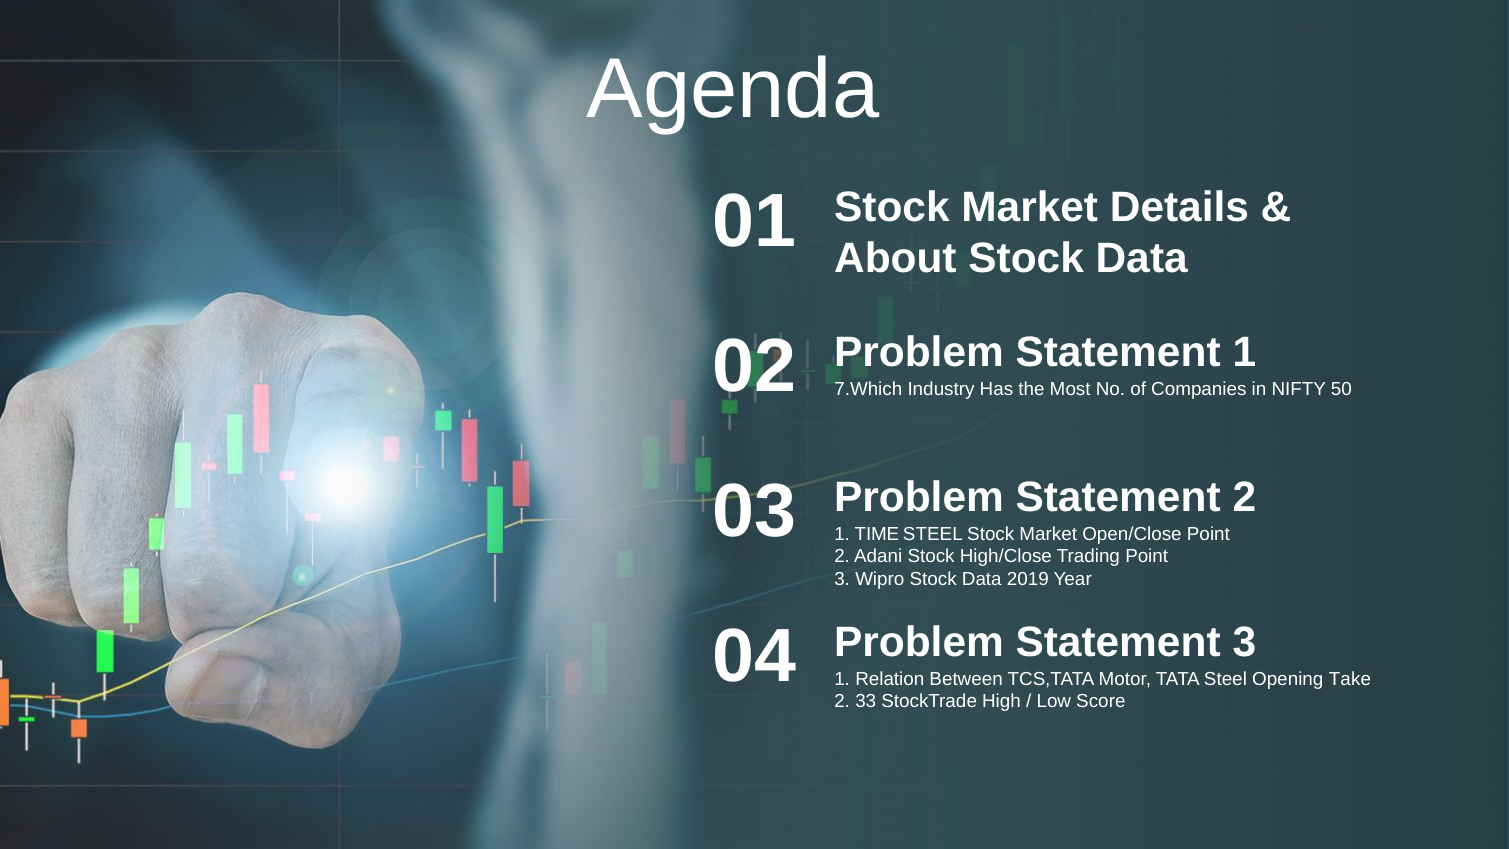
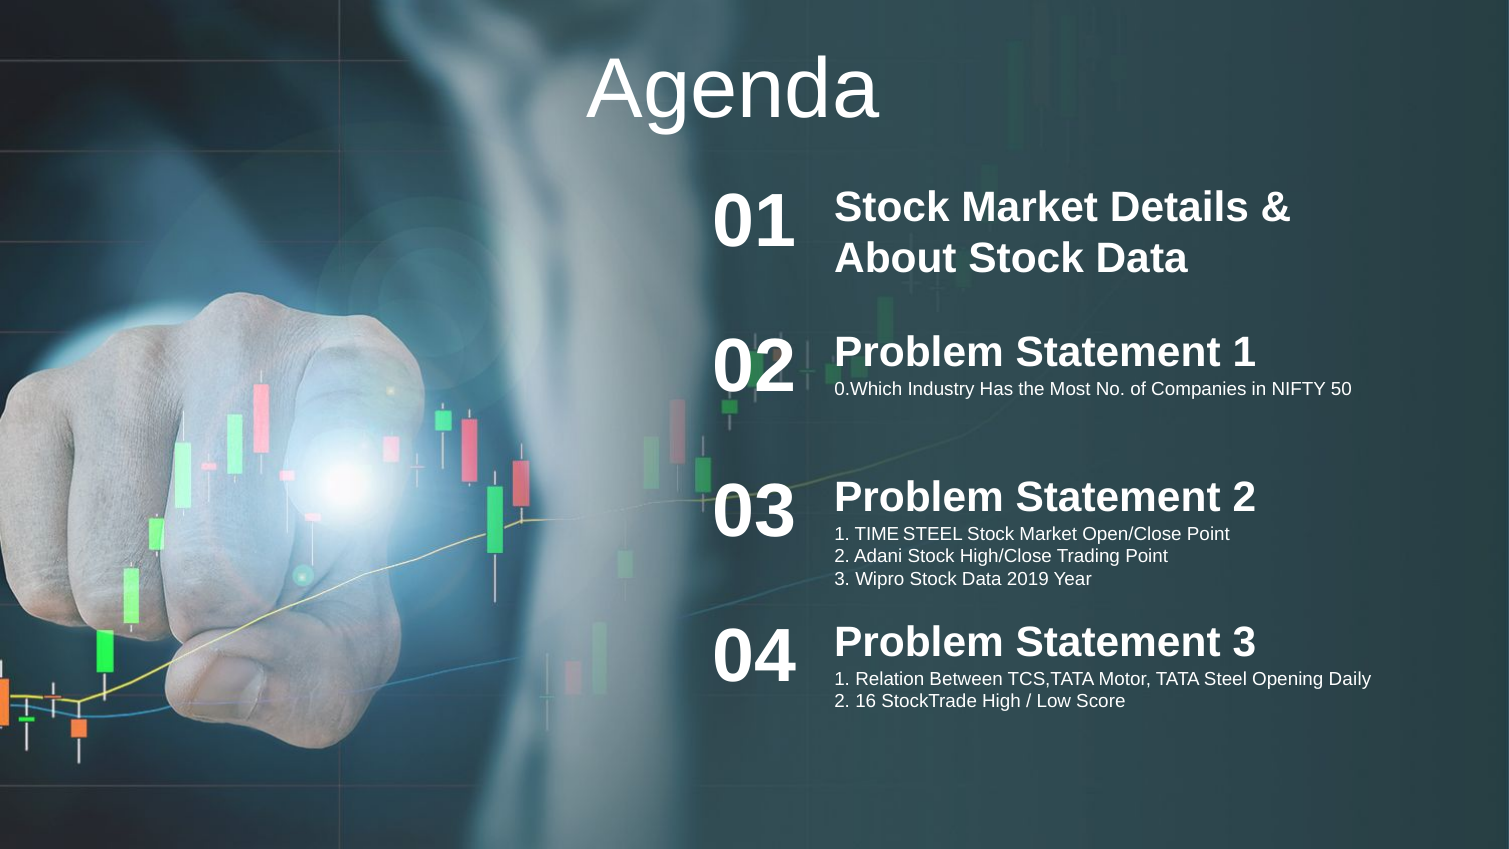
7.Which: 7.Which -> 0.Which
Take: Take -> Daily
33: 33 -> 16
